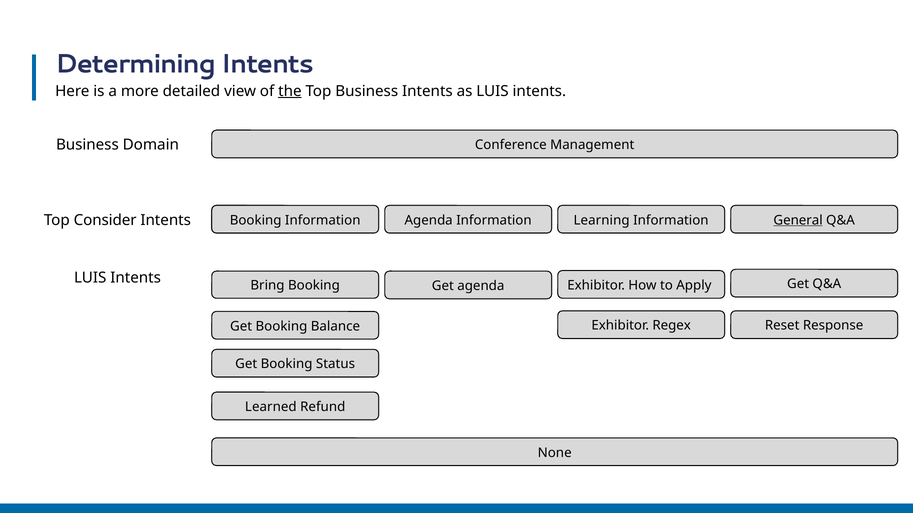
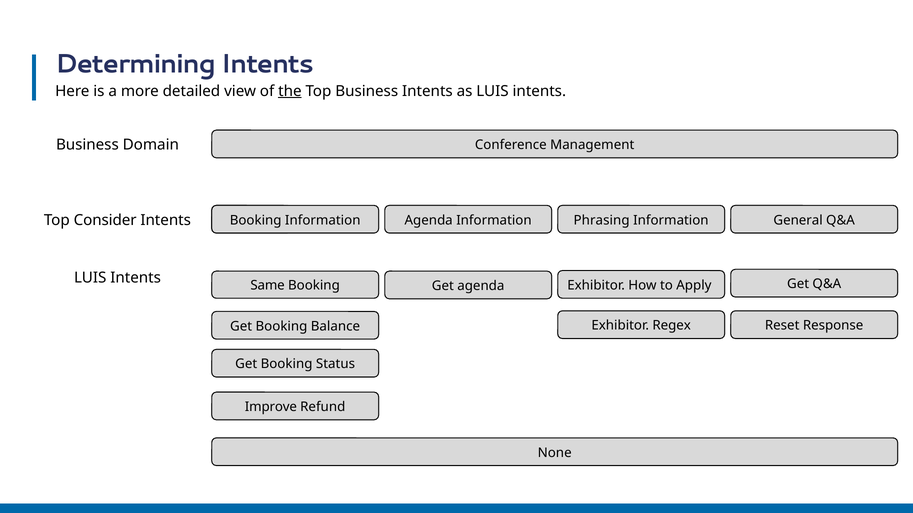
Learning: Learning -> Phrasing
General underline: present -> none
Bring: Bring -> Same
Learned: Learned -> Improve
